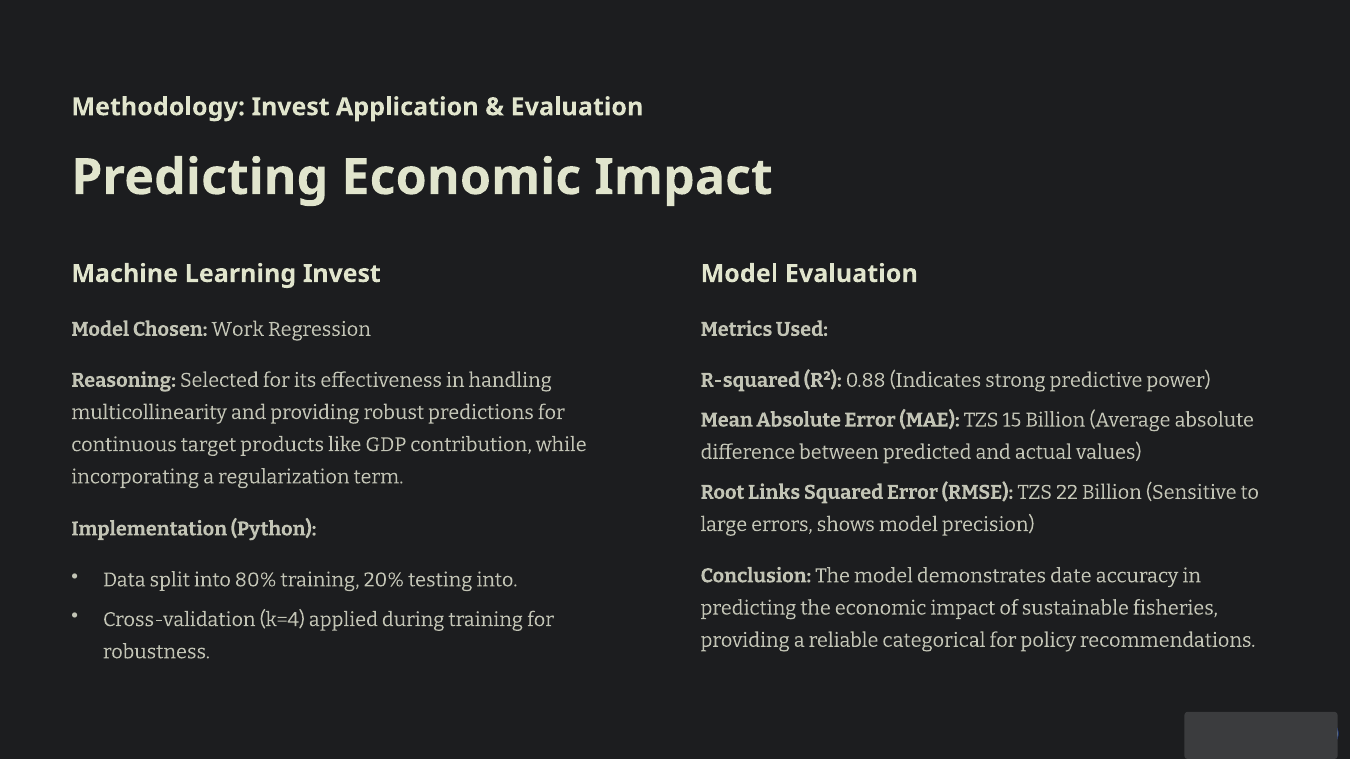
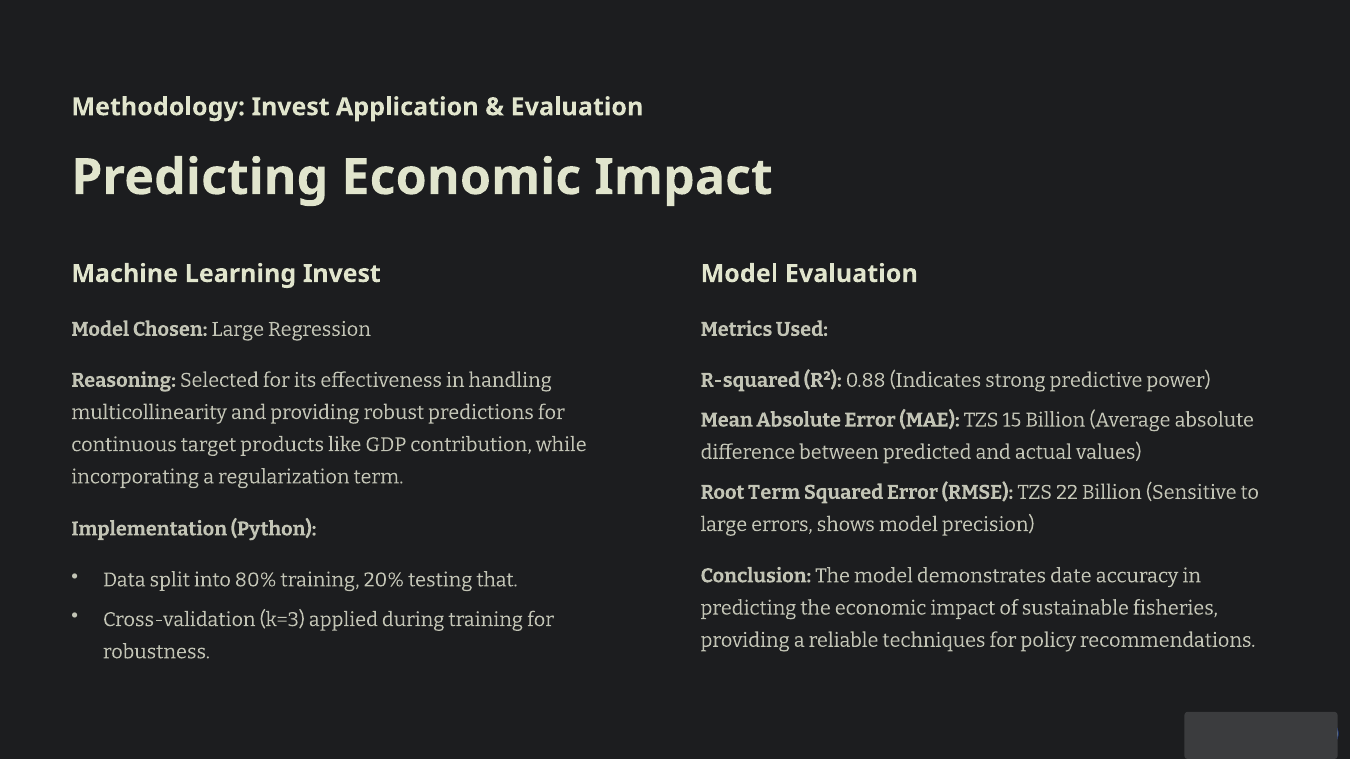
Chosen Work: Work -> Large
Root Links: Links -> Term
testing into: into -> that
k=4: k=4 -> k=3
categorical: categorical -> techniques
